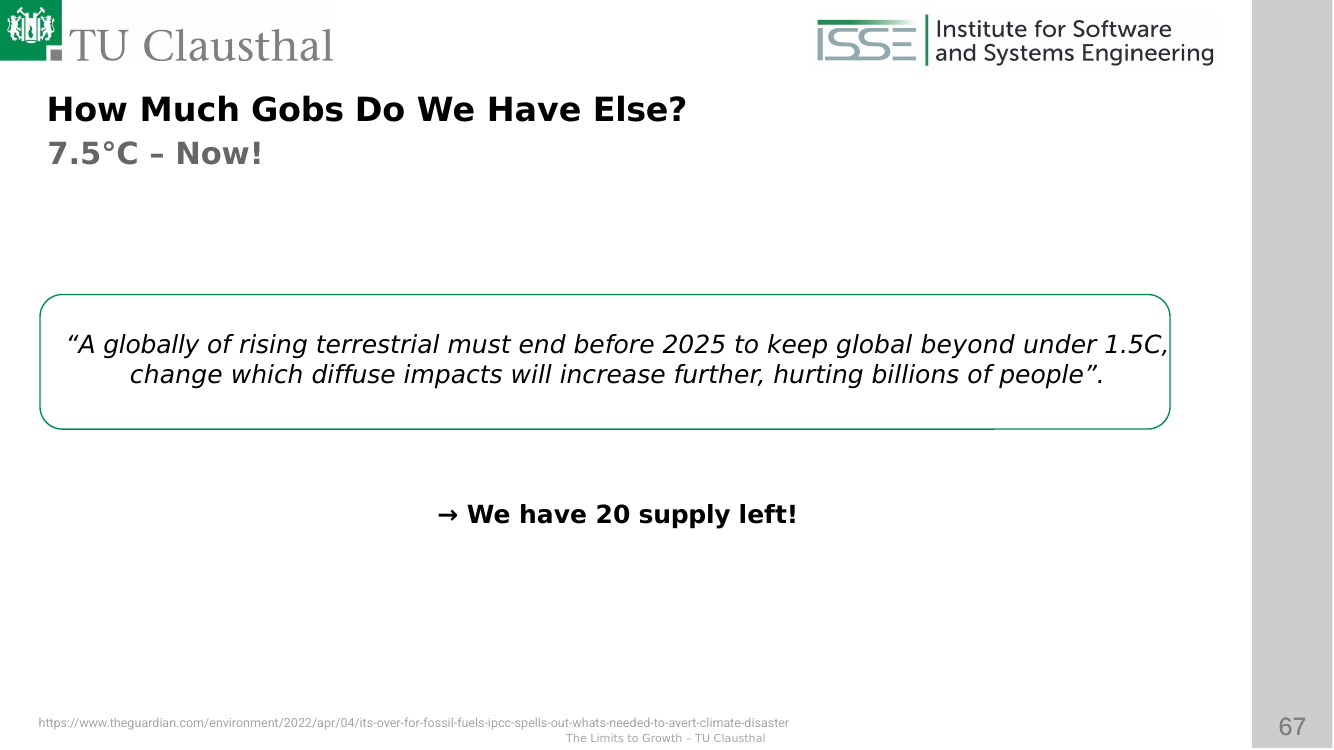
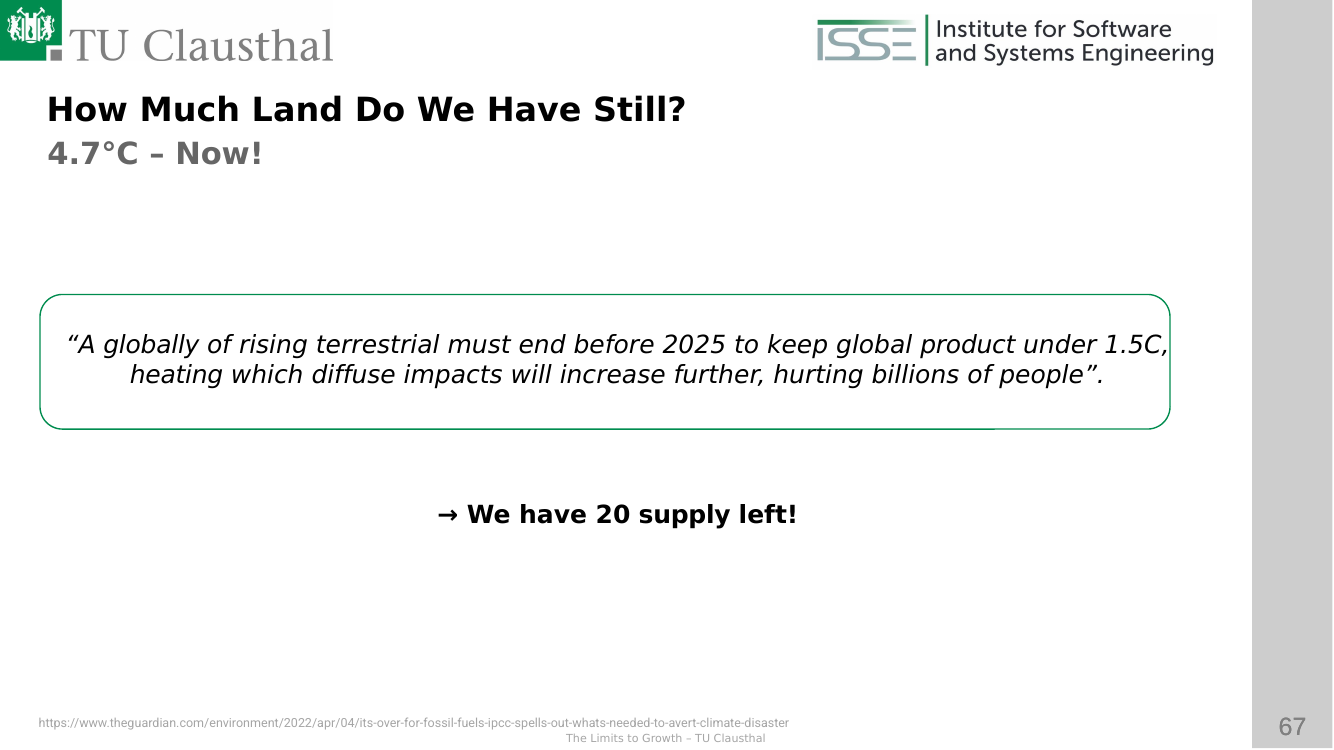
Gobs: Gobs -> Land
Else: Else -> Still
7.5°C: 7.5°C -> 4.7°C
beyond: beyond -> product
change: change -> heating
